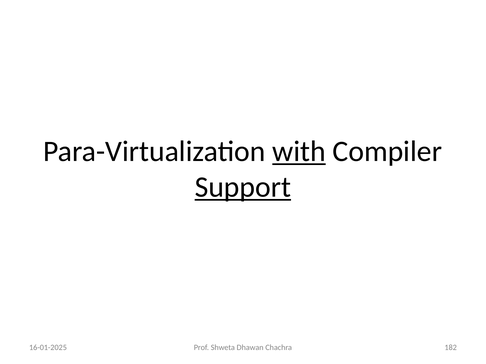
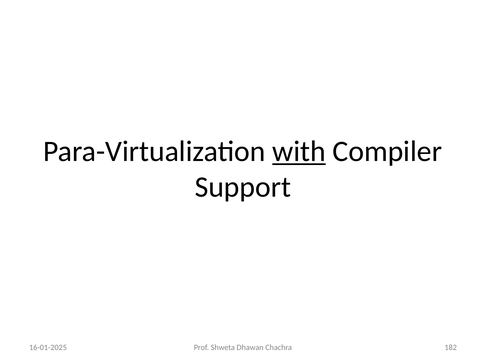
Support underline: present -> none
